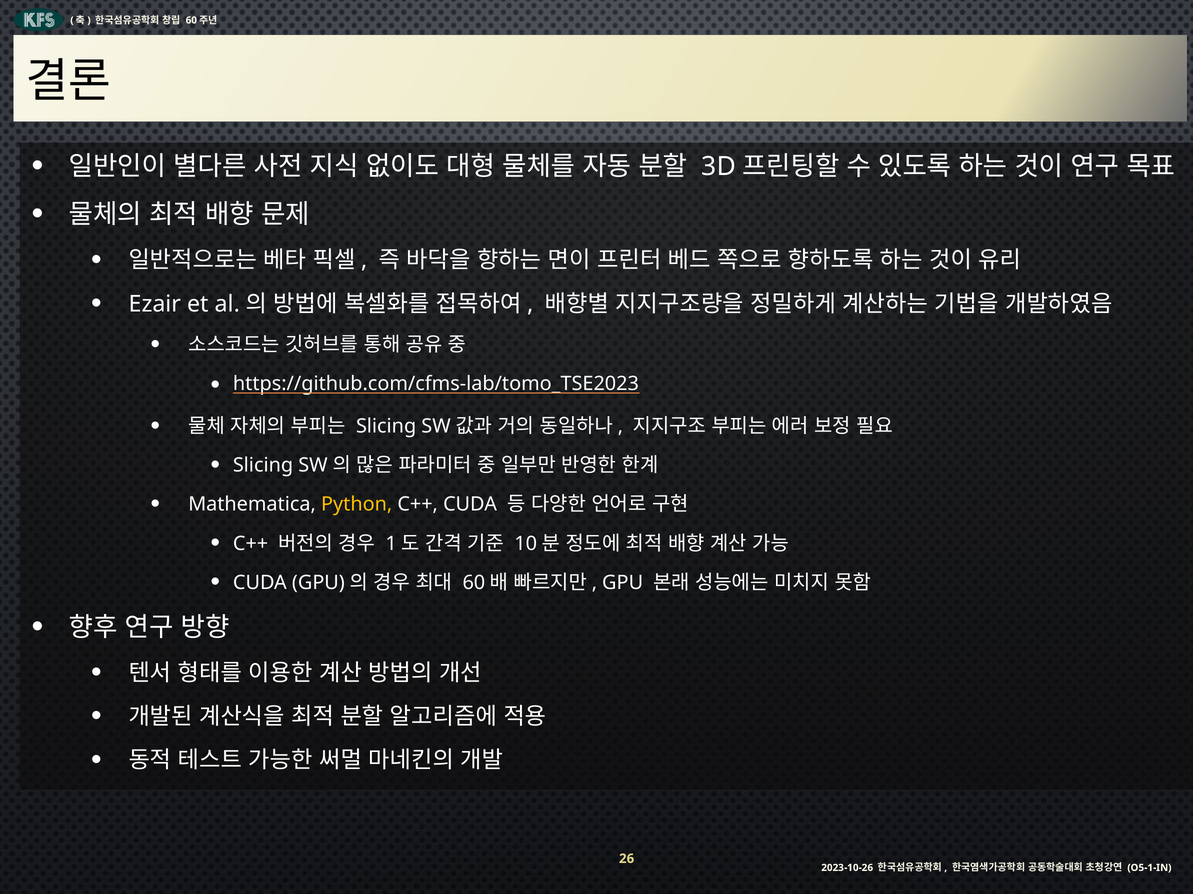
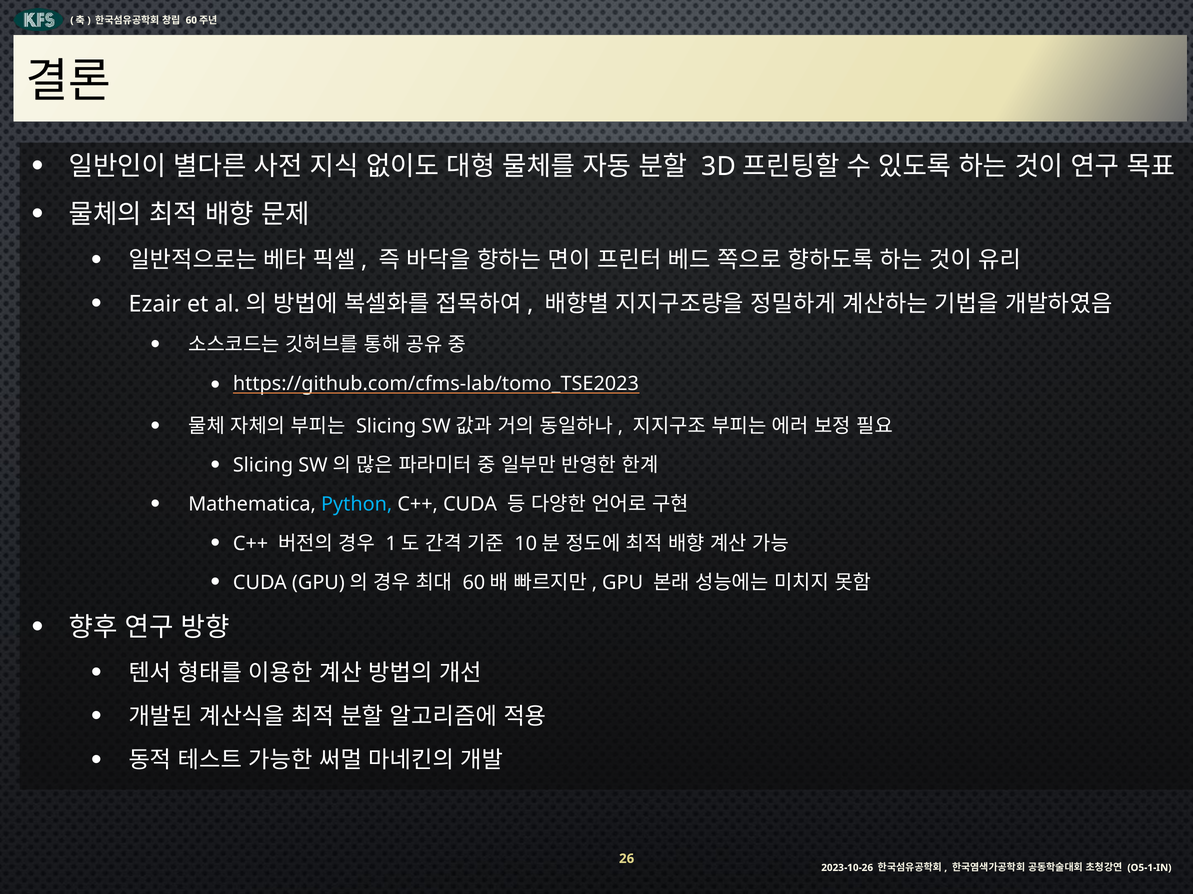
Python colour: yellow -> light blue
